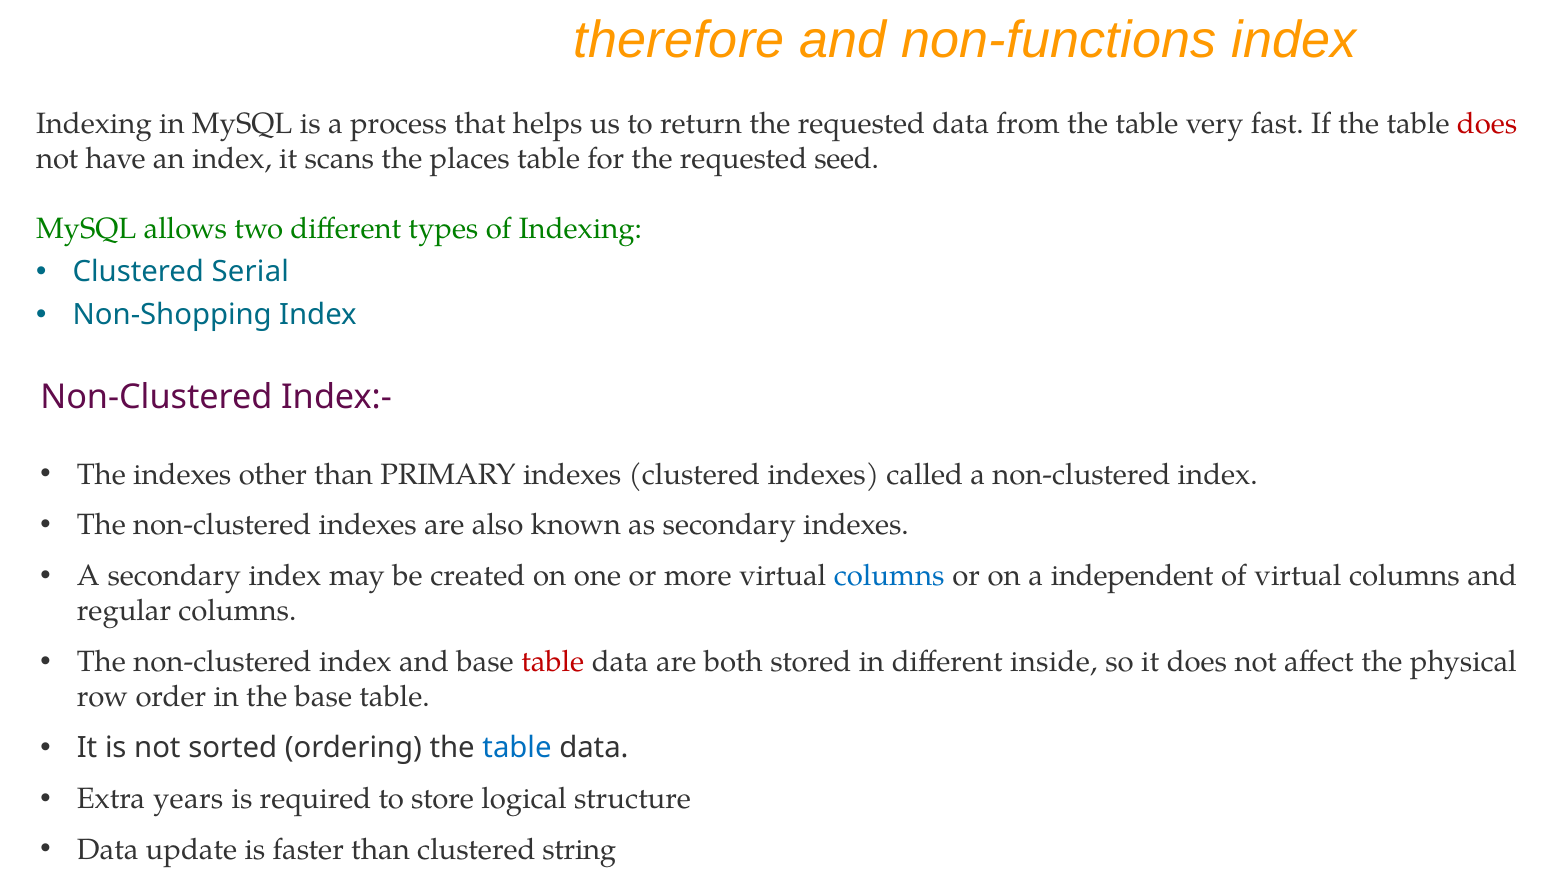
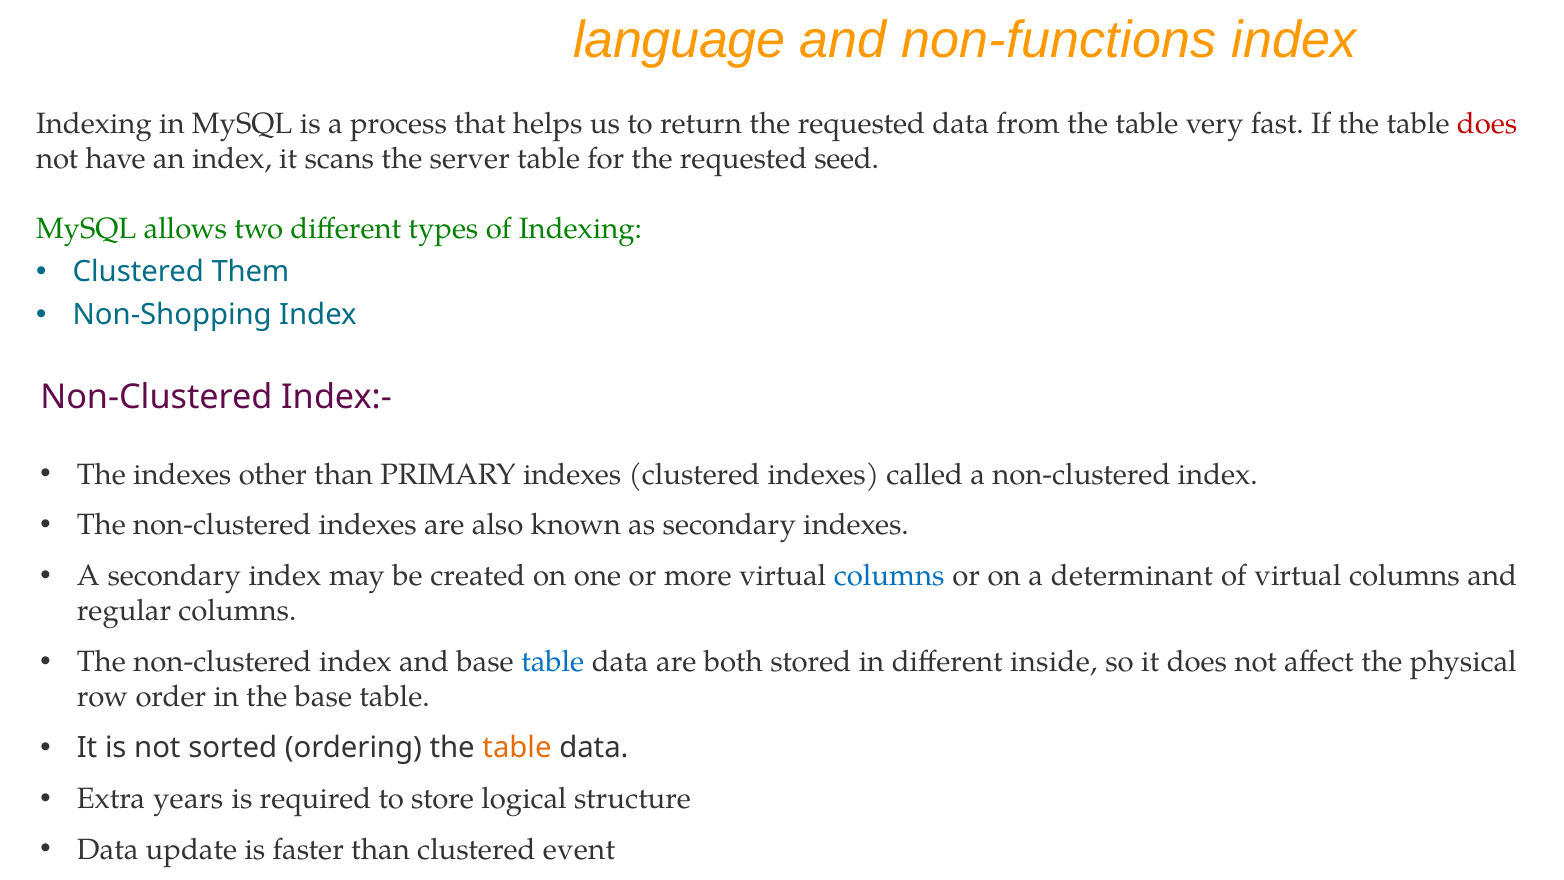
therefore: therefore -> language
places: places -> server
Serial: Serial -> Them
independent: independent -> determinant
table at (553, 662) colour: red -> blue
table at (517, 748) colour: blue -> orange
string: string -> event
